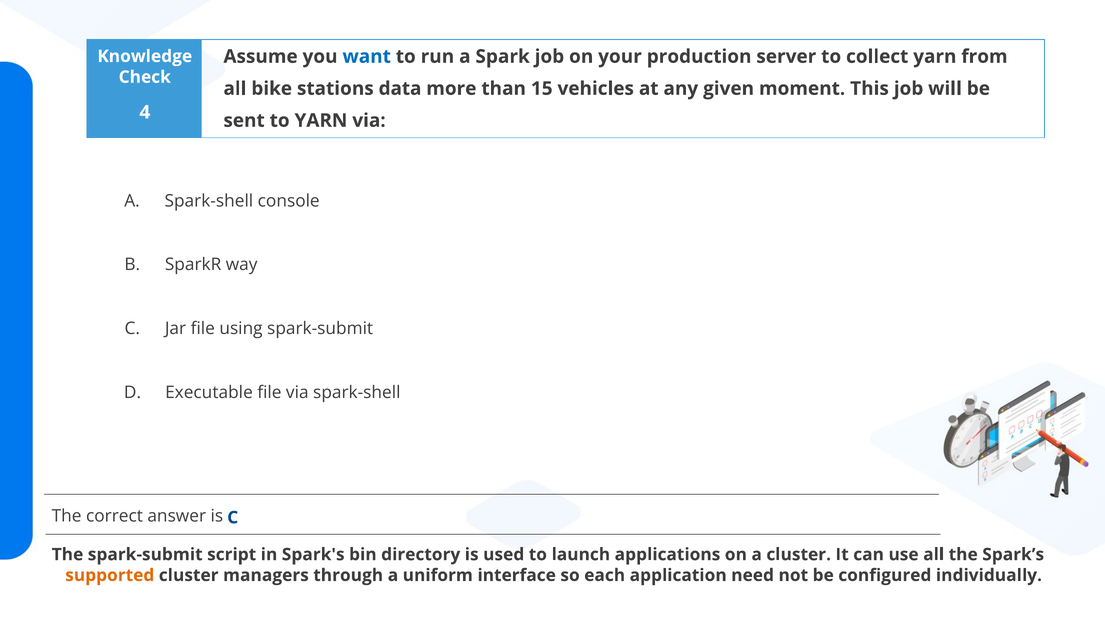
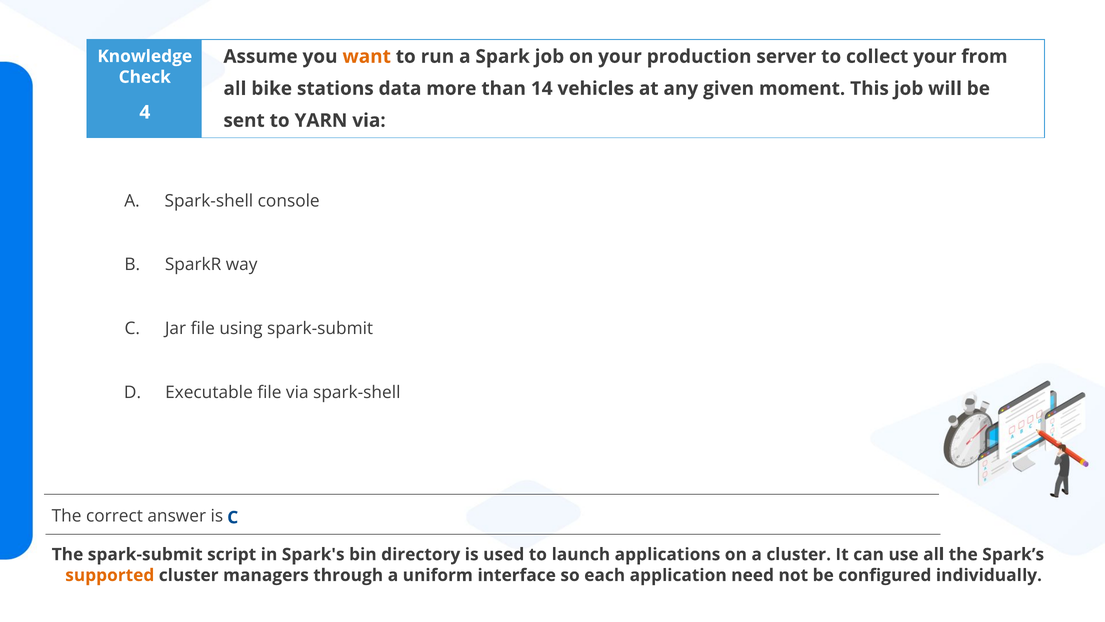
want colour: blue -> orange
collect yarn: yarn -> your
15: 15 -> 14
